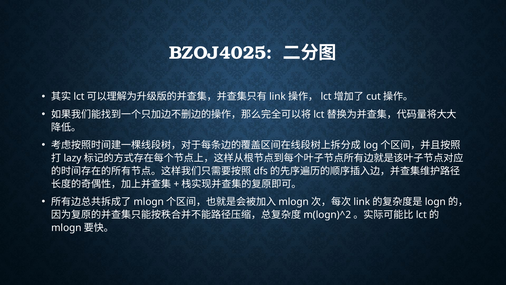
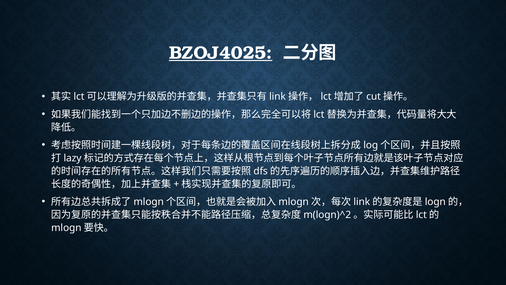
BZOJ4025 underline: none -> present
